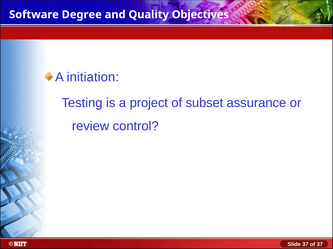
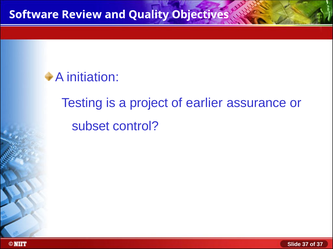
Degree: Degree -> Review
subset: subset -> earlier
review: review -> subset
